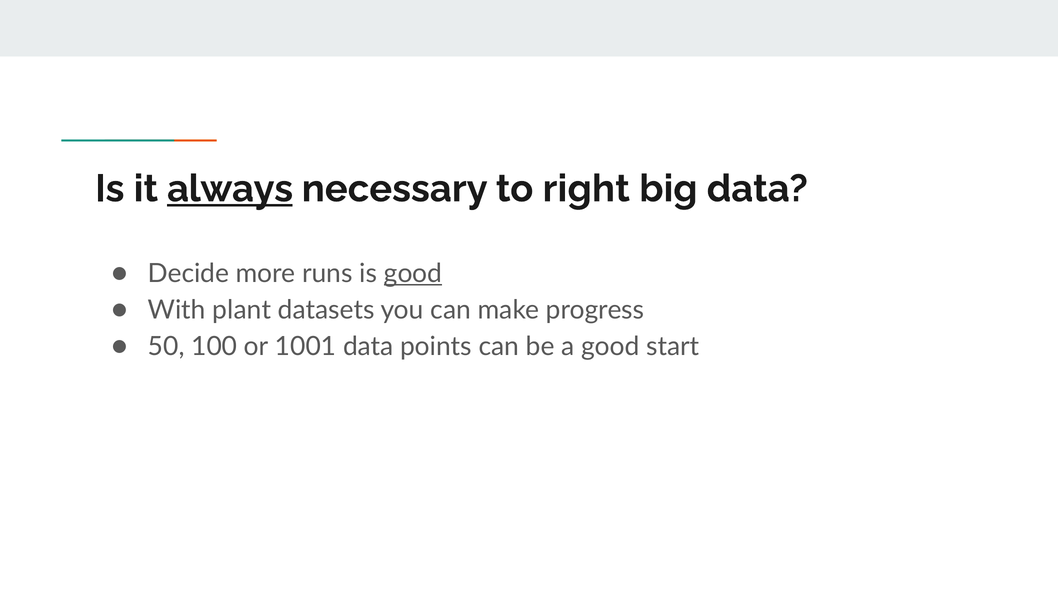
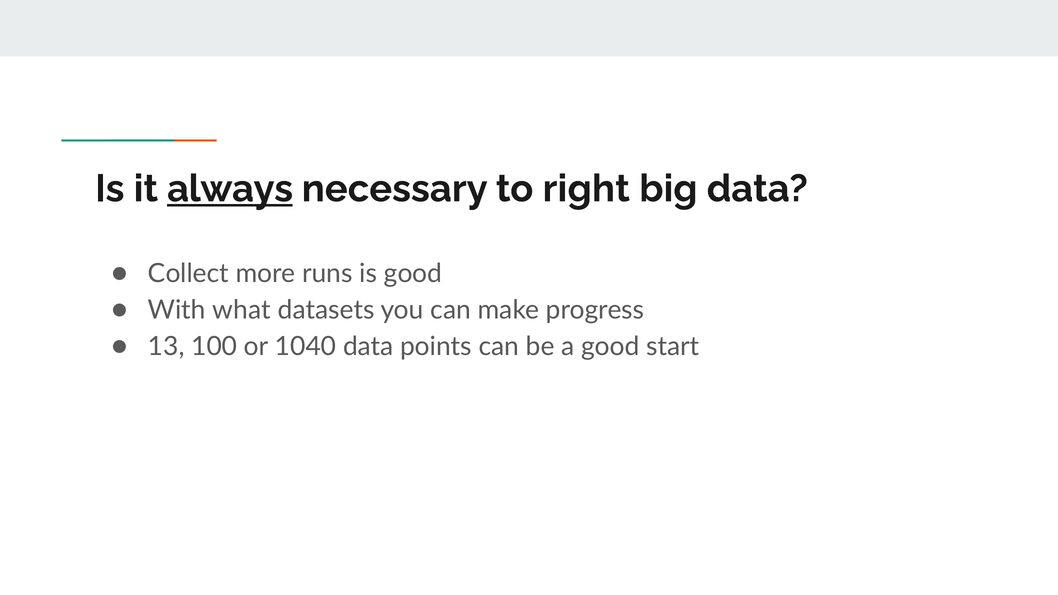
Decide: Decide -> Collect
good at (413, 274) underline: present -> none
plant: plant -> what
50: 50 -> 13
1001: 1001 -> 1040
